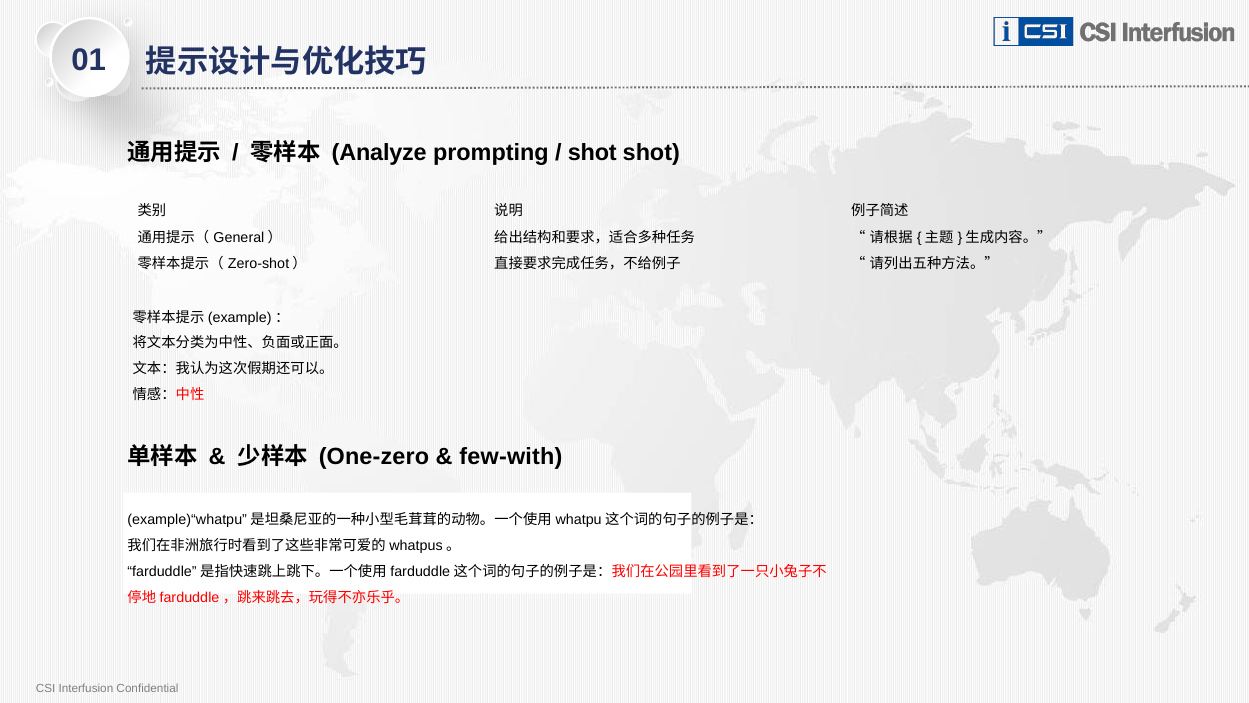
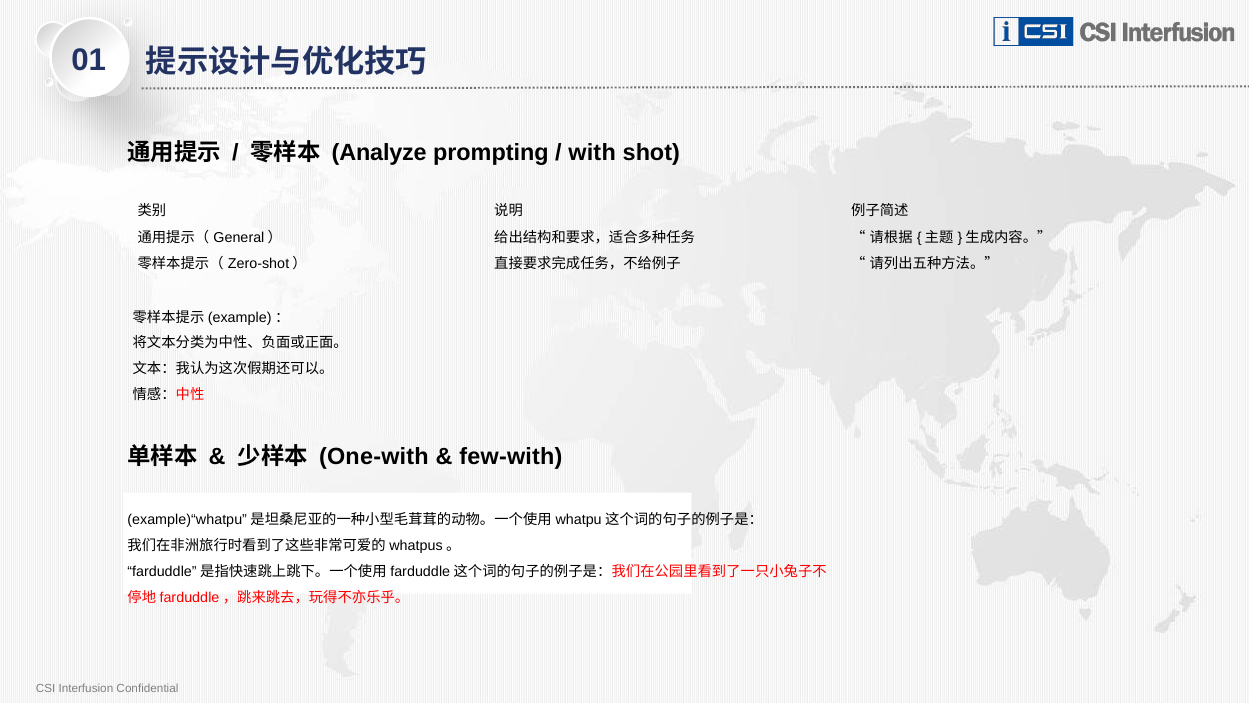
shot at (592, 153): shot -> with
One-zero: One-zero -> One-with
